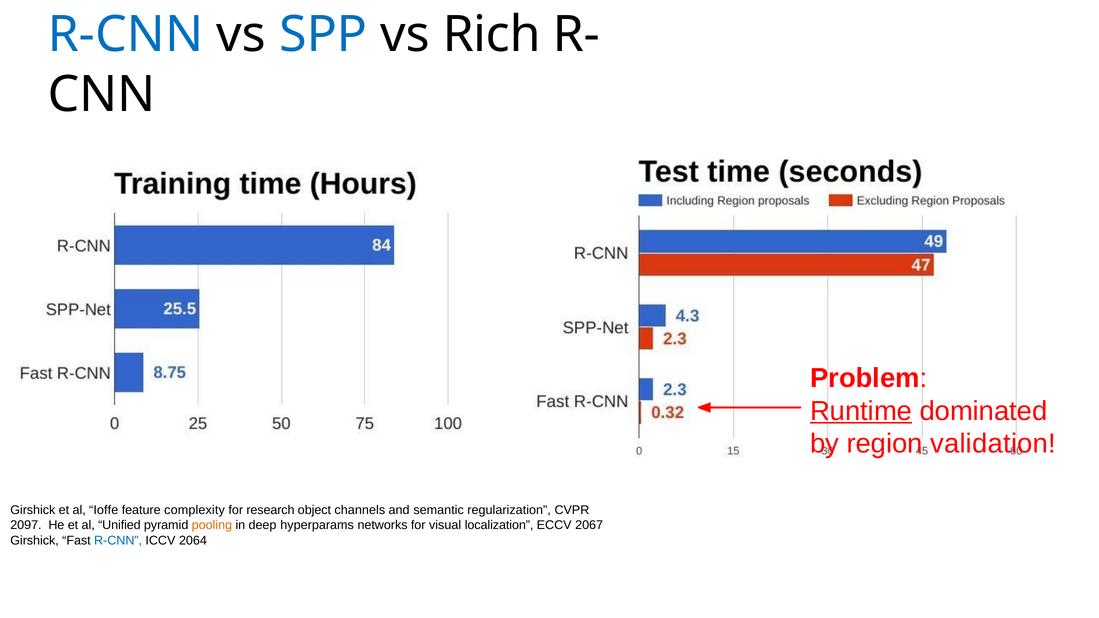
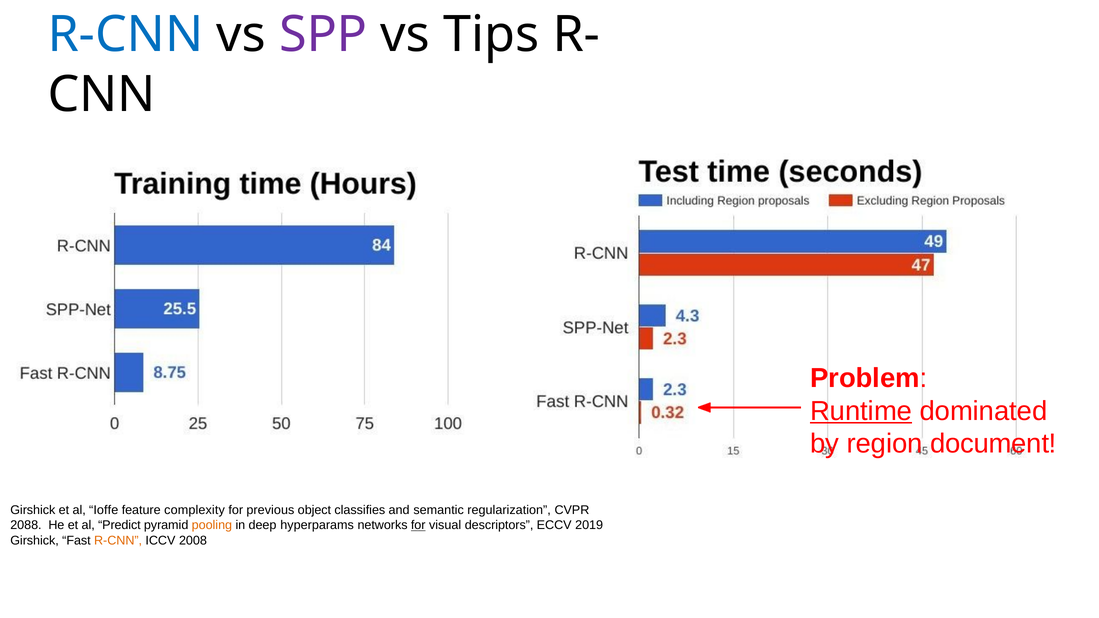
SPP colour: blue -> purple
Rich: Rich -> Tips
validation: validation -> document
research: research -> previous
channels: channels -> classifies
2097: 2097 -> 2088
Unified: Unified -> Predict
for at (418, 525) underline: none -> present
localization: localization -> descriptors
2067: 2067 -> 2019
R-CNN at (118, 541) colour: blue -> orange
2064: 2064 -> 2008
